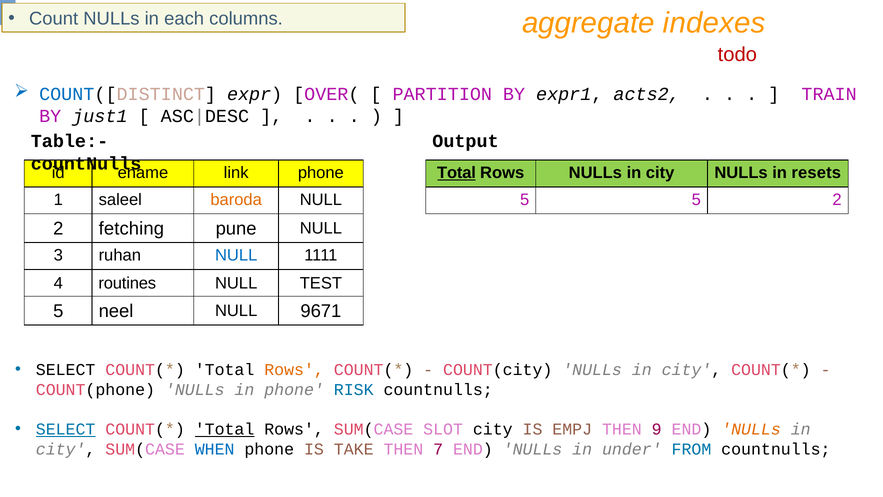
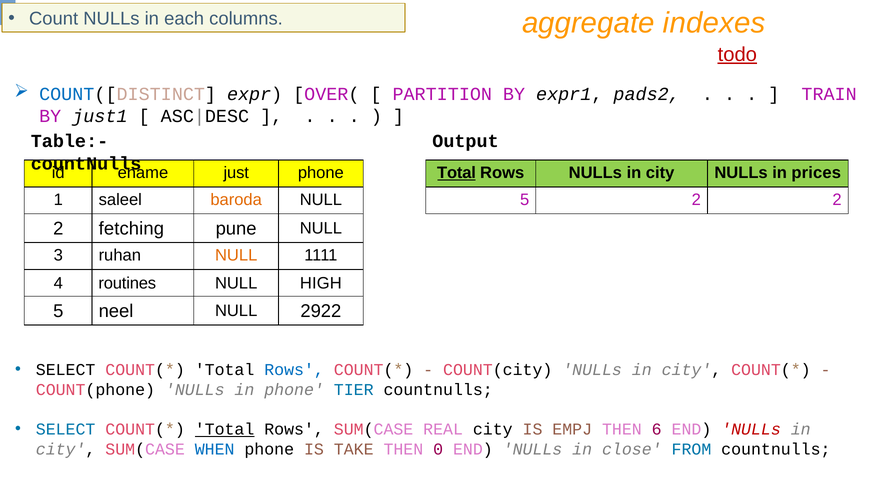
todo underline: none -> present
acts2: acts2 -> pads2
link: link -> just
resets: resets -> prices
5 5: 5 -> 2
NULL at (236, 255) colour: blue -> orange
TEST: TEST -> HIGH
9671: 9671 -> 2922
Rows at (294, 369) colour: orange -> blue
RISK: RISK -> TIER
SELECT at (66, 429) underline: present -> none
SLOT: SLOT -> REAL
9: 9 -> 6
NULLs at (751, 429) colour: orange -> red
7: 7 -> 0
under: under -> close
